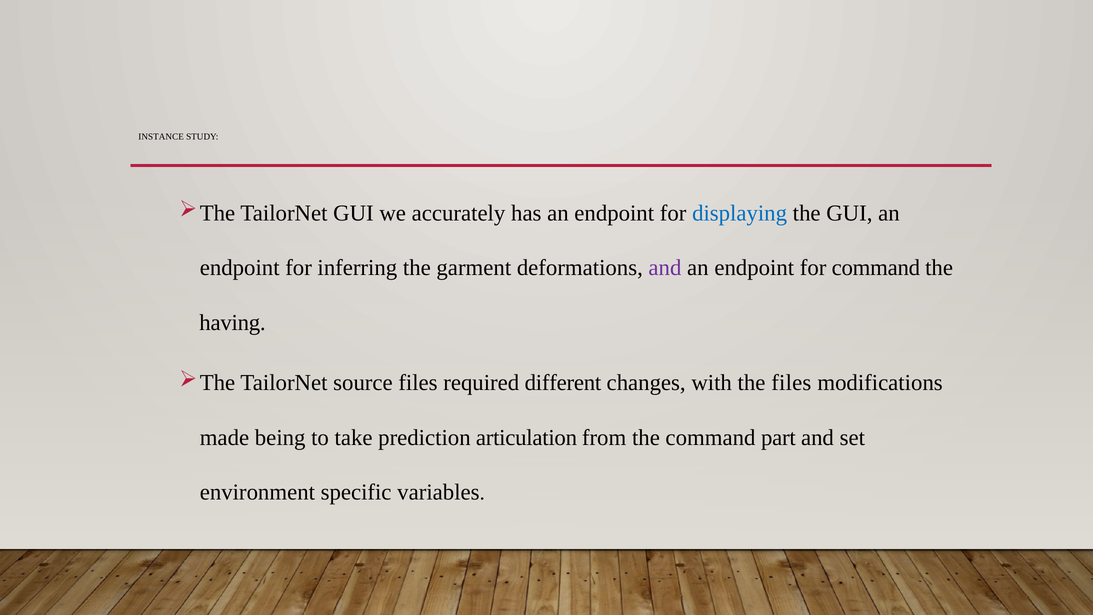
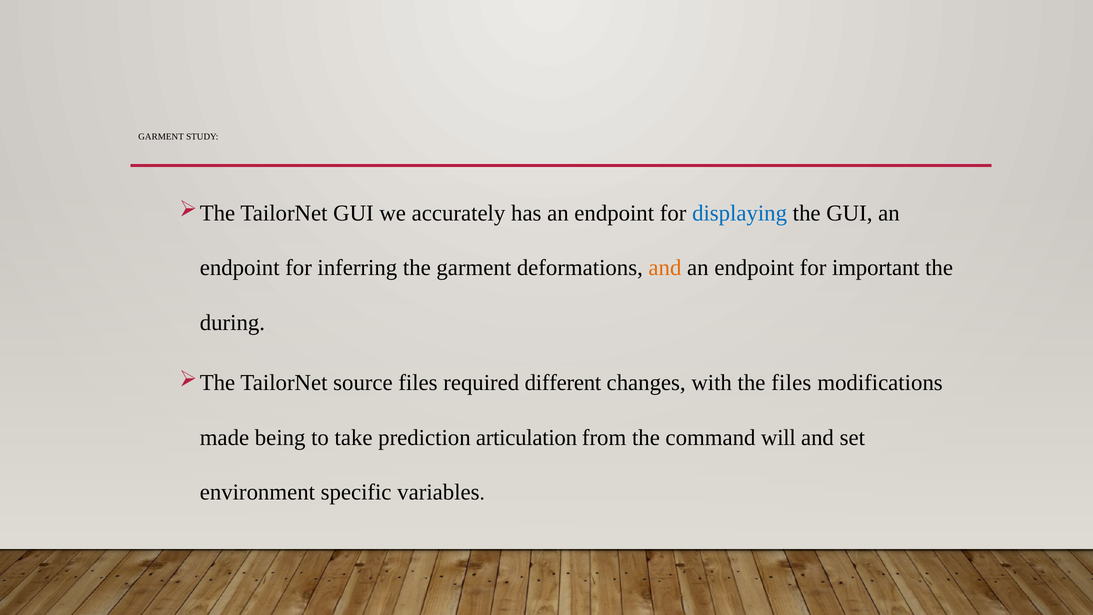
INSTANCE at (161, 137): INSTANCE -> GARMENT
and at (665, 268) colour: purple -> orange
for command: command -> important
having: having -> during
part: part -> will
